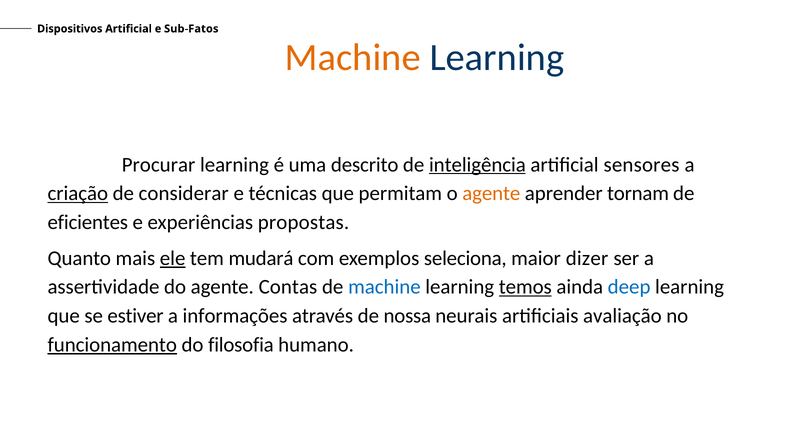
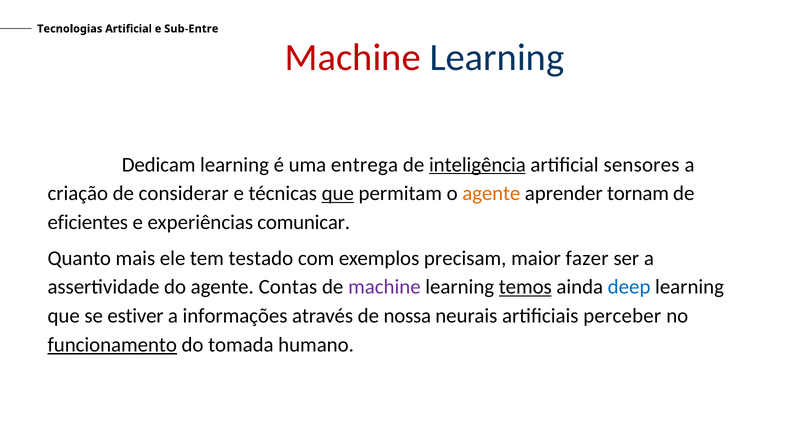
Dispositivos: Dispositivos -> Tecnologias
Sub-Fatos: Sub-Fatos -> Sub-Entre
Machine at (353, 58) colour: orange -> red
Procurar: Procurar -> Dedicam
descrito: descrito -> entrega
criação underline: present -> none
que at (338, 193) underline: none -> present
propostas: propostas -> comunicar
ele underline: present -> none
mudará: mudará -> testado
seleciona: seleciona -> precisam
dizer: dizer -> fazer
machine at (384, 287) colour: blue -> purple
avaliação: avaliação -> perceber
filosofia: filosofia -> tomada
